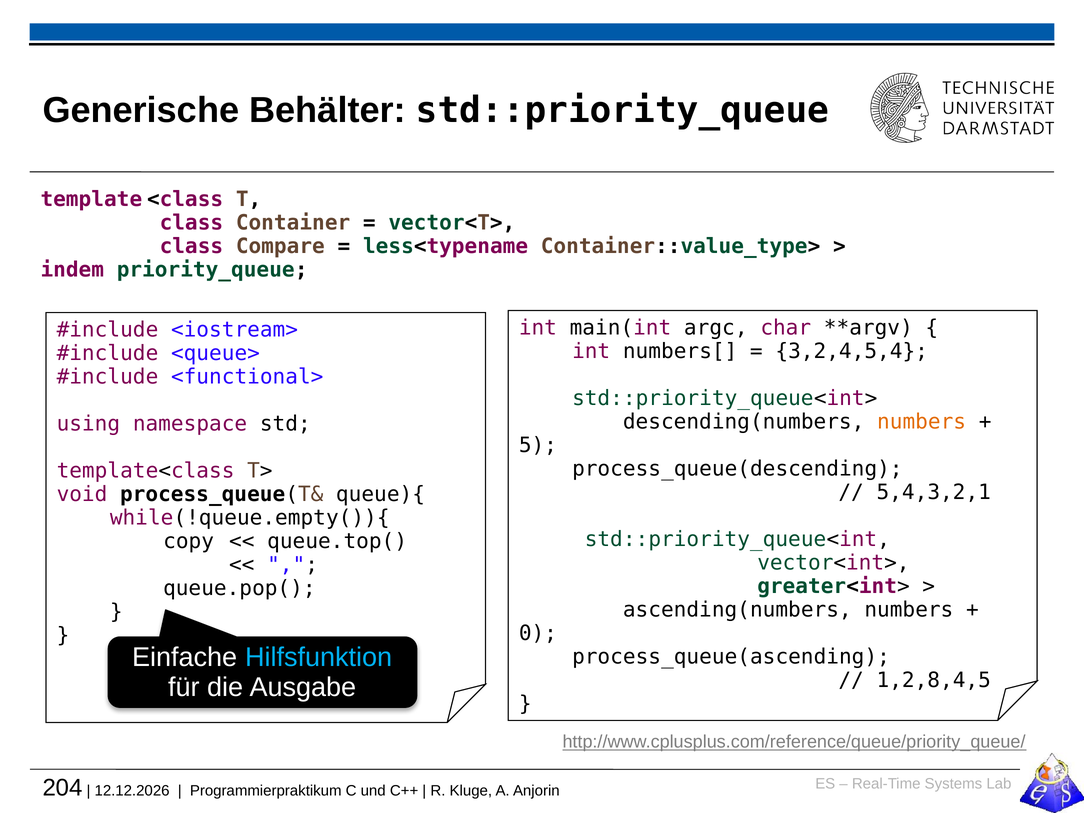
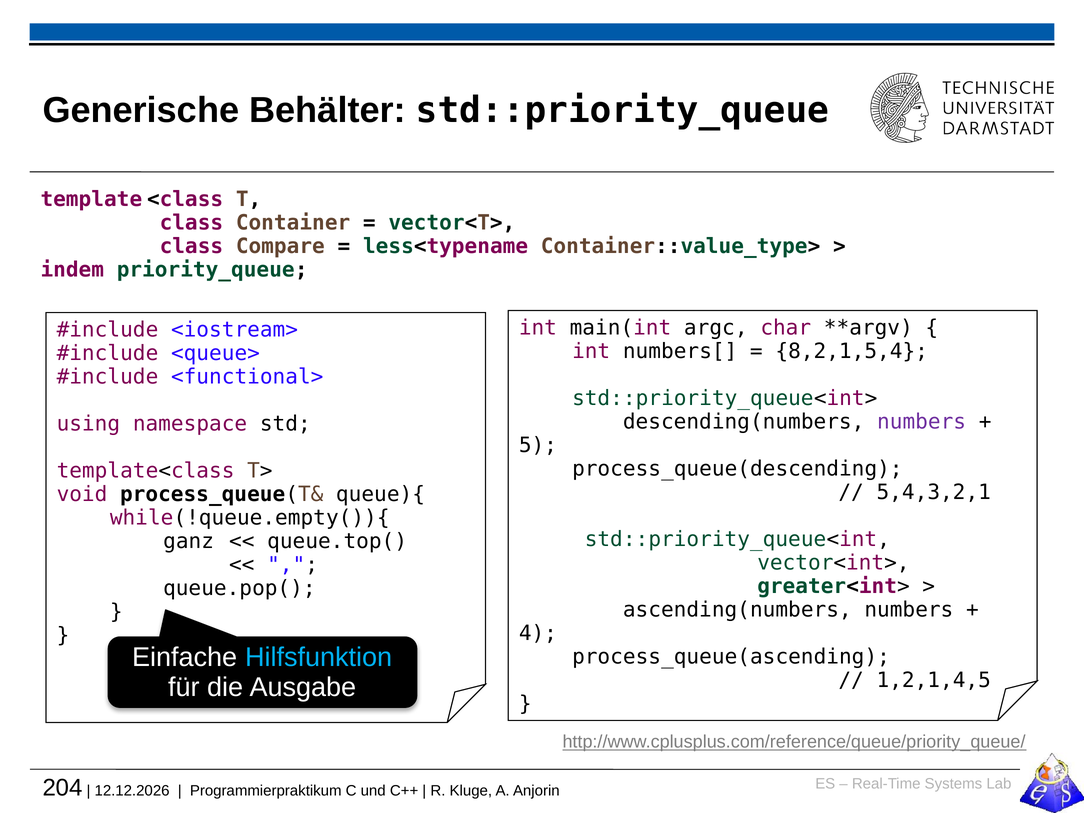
3,2,4,5,4: 3,2,4,5,4 -> 8,2,1,5,4
numbers at (922, 422) colour: orange -> purple
copy: copy -> ganz
0: 0 -> 4
1,2,8,4,5: 1,2,8,4,5 -> 1,2,1,4,5
